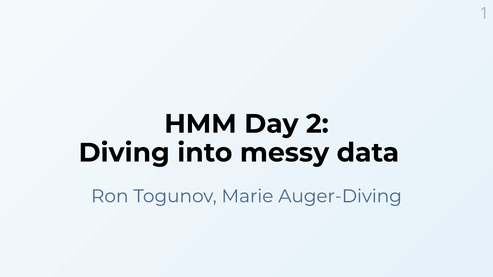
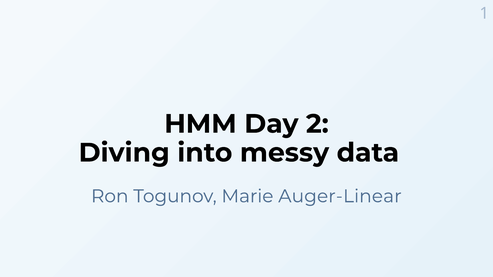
Auger-Diving: Auger-Diving -> Auger-Linear
